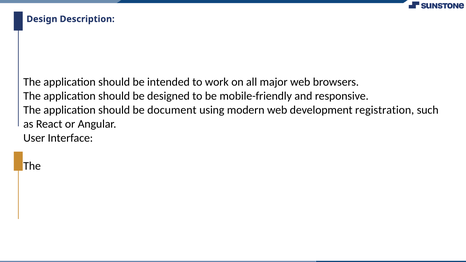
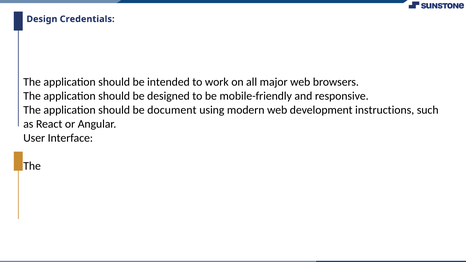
Description: Description -> Credentials
registration: registration -> instructions
